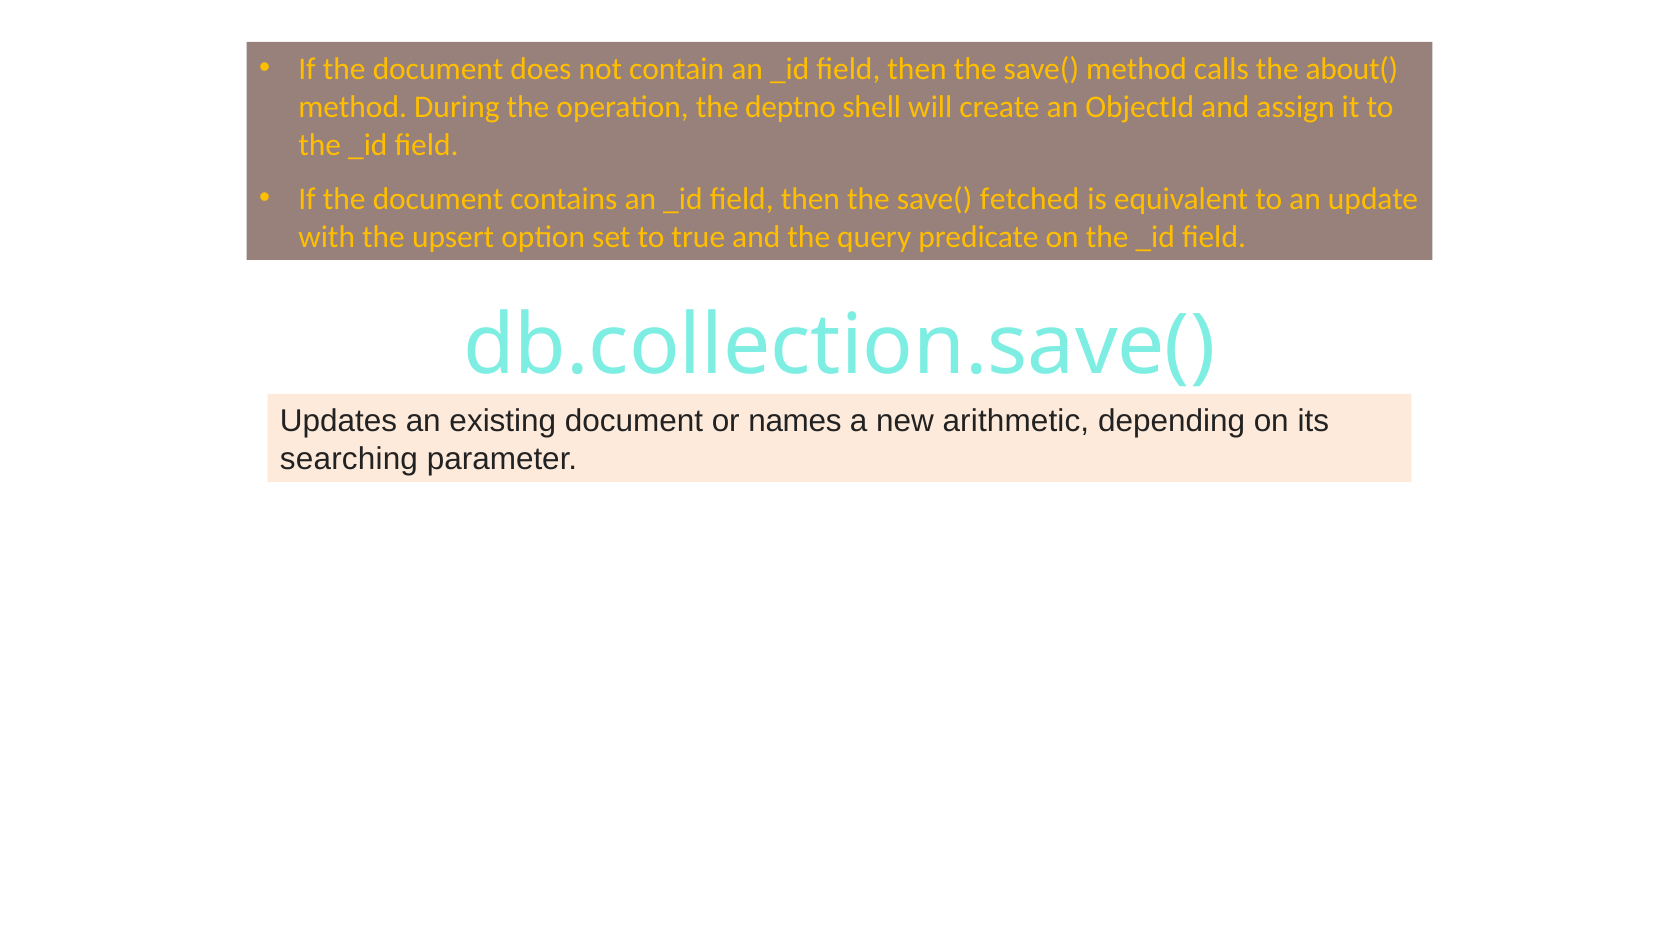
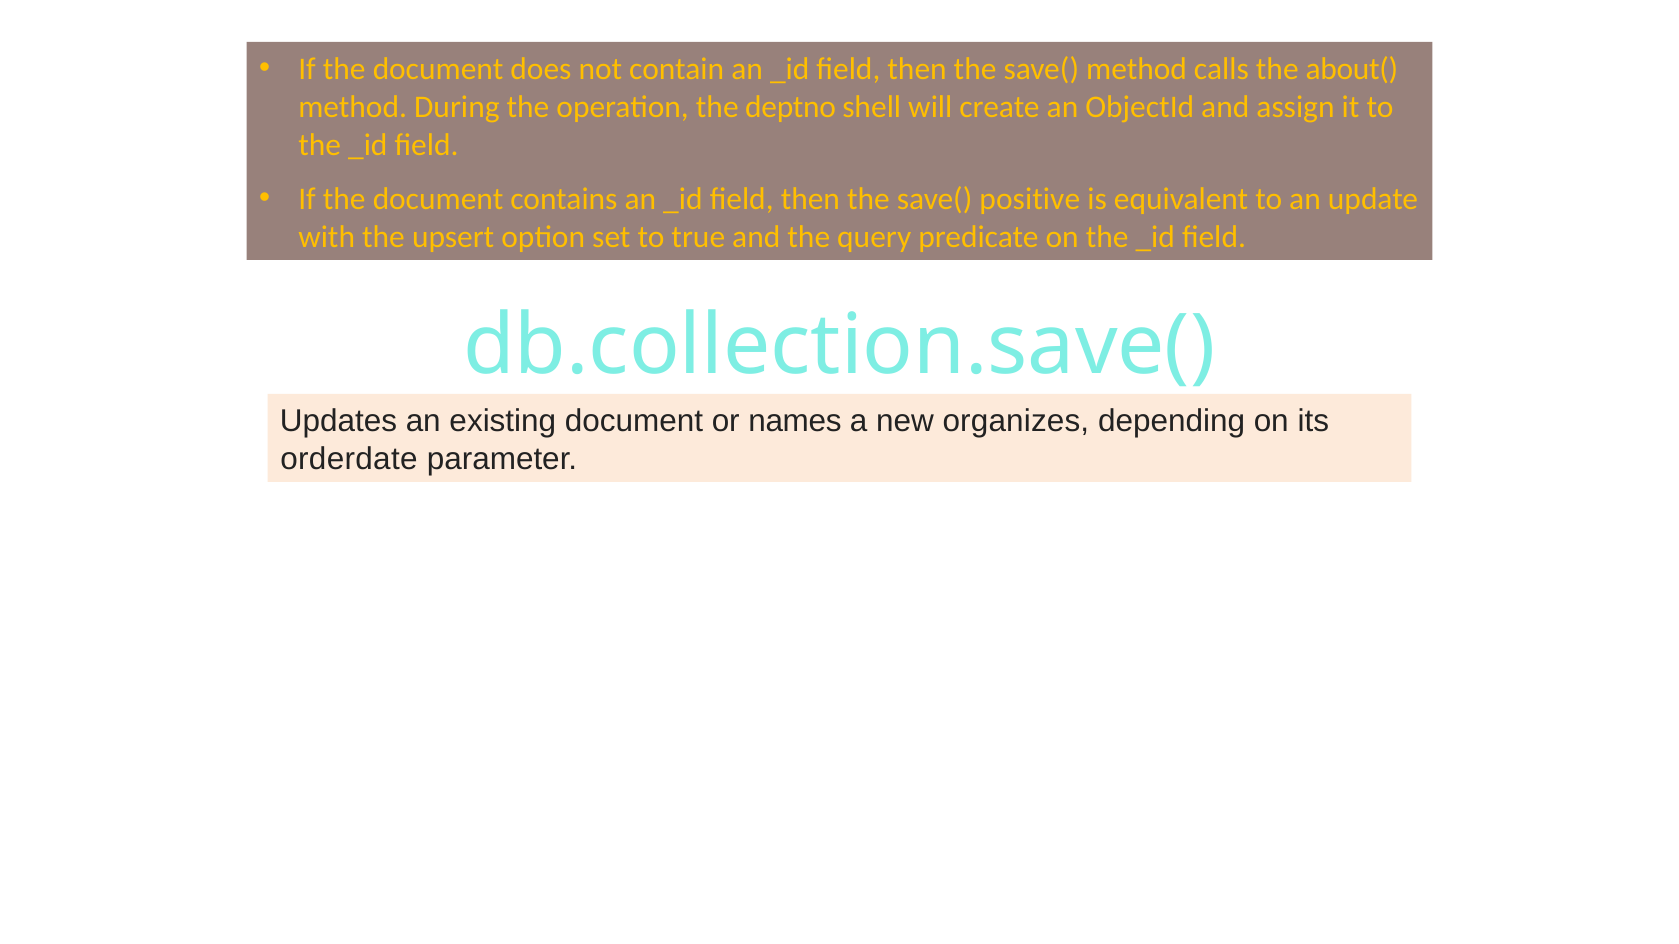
fetched: fetched -> positive
arithmetic: arithmetic -> organizes
searching: searching -> orderdate
